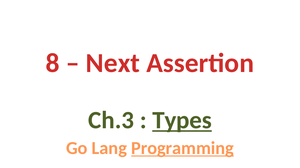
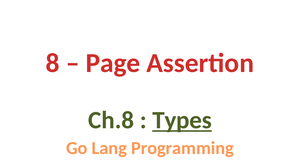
Next: Next -> Page
Ch.3: Ch.3 -> Ch.8
Programming underline: present -> none
